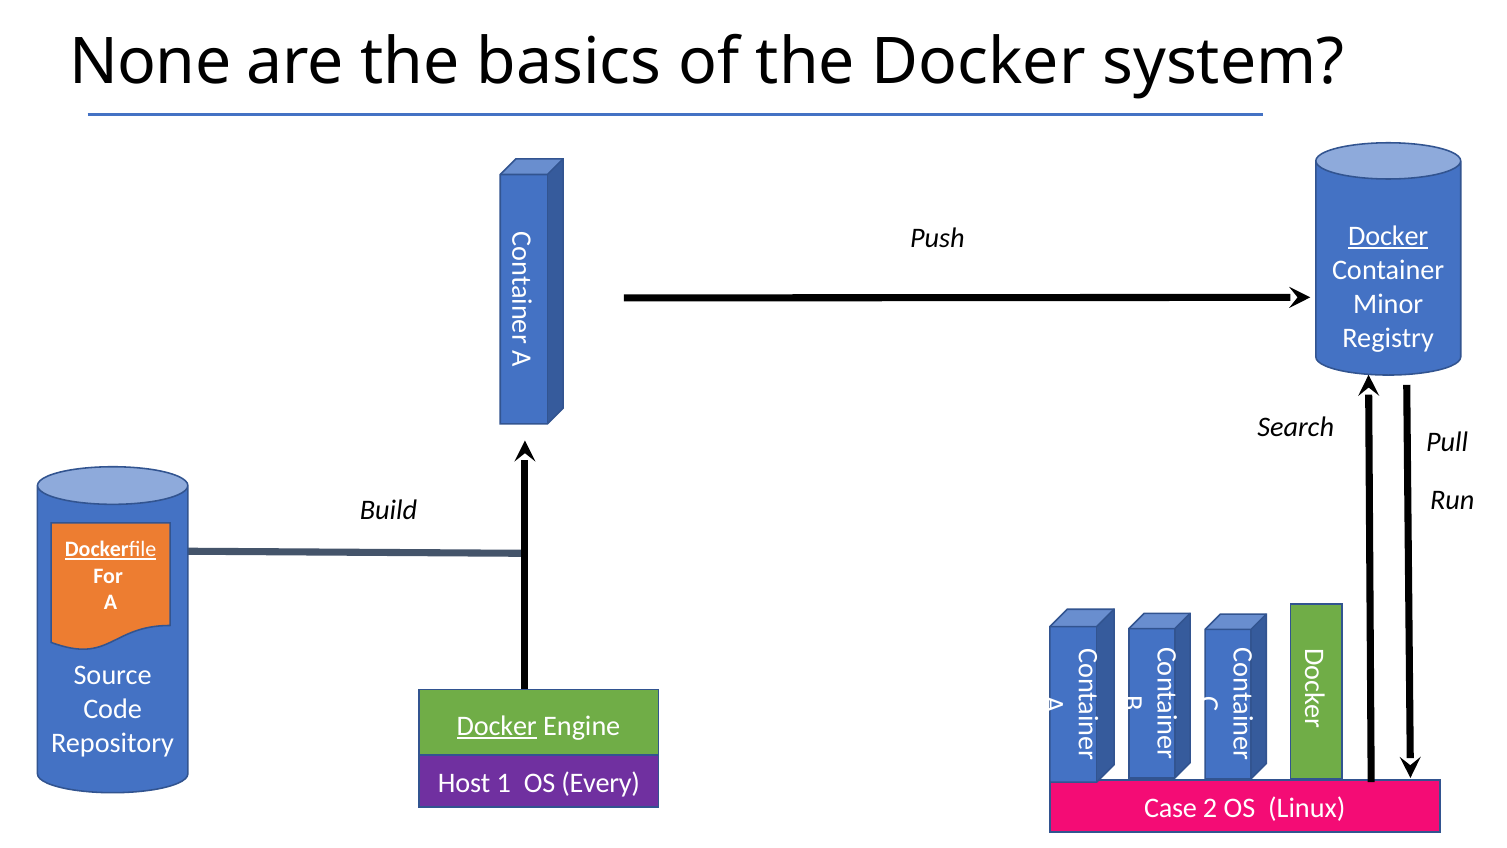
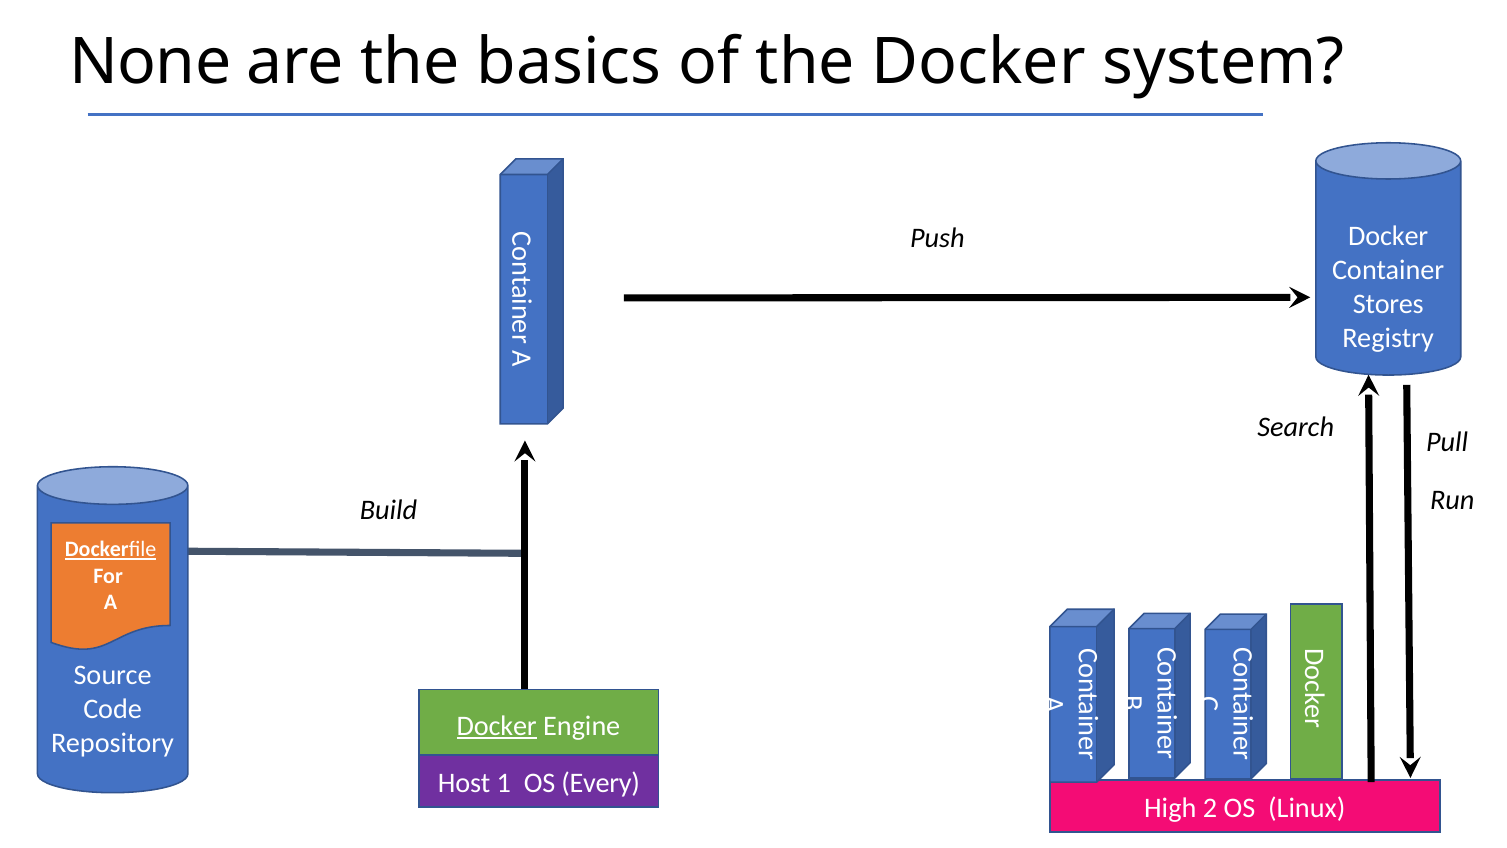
Docker at (1388, 236) underline: present -> none
Minor: Minor -> Stores
Case: Case -> High
